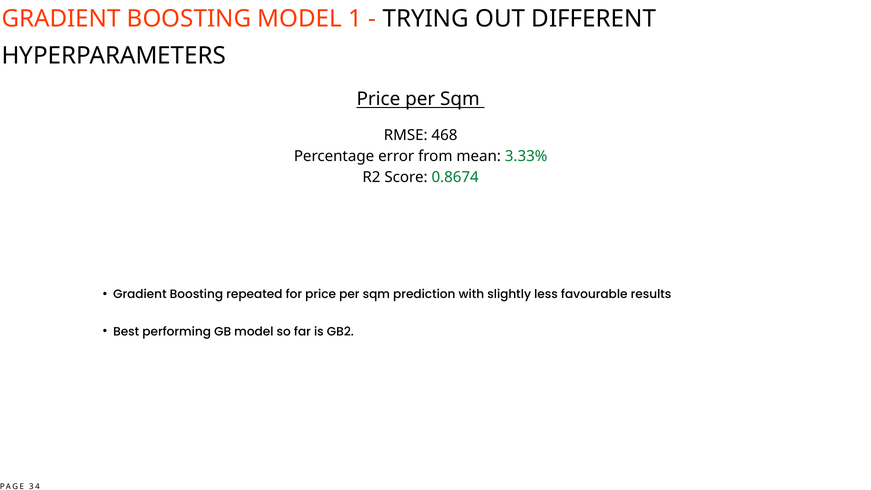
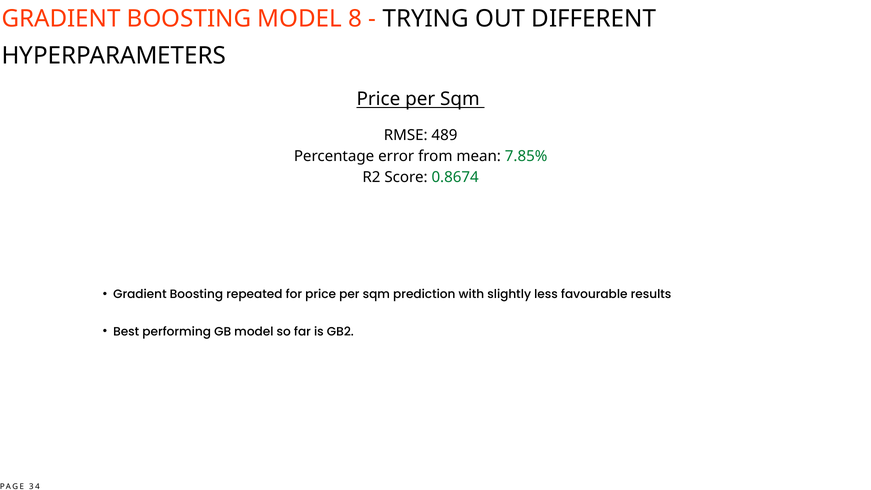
1: 1 -> 8
468: 468 -> 489
3.33%: 3.33% -> 7.85%
